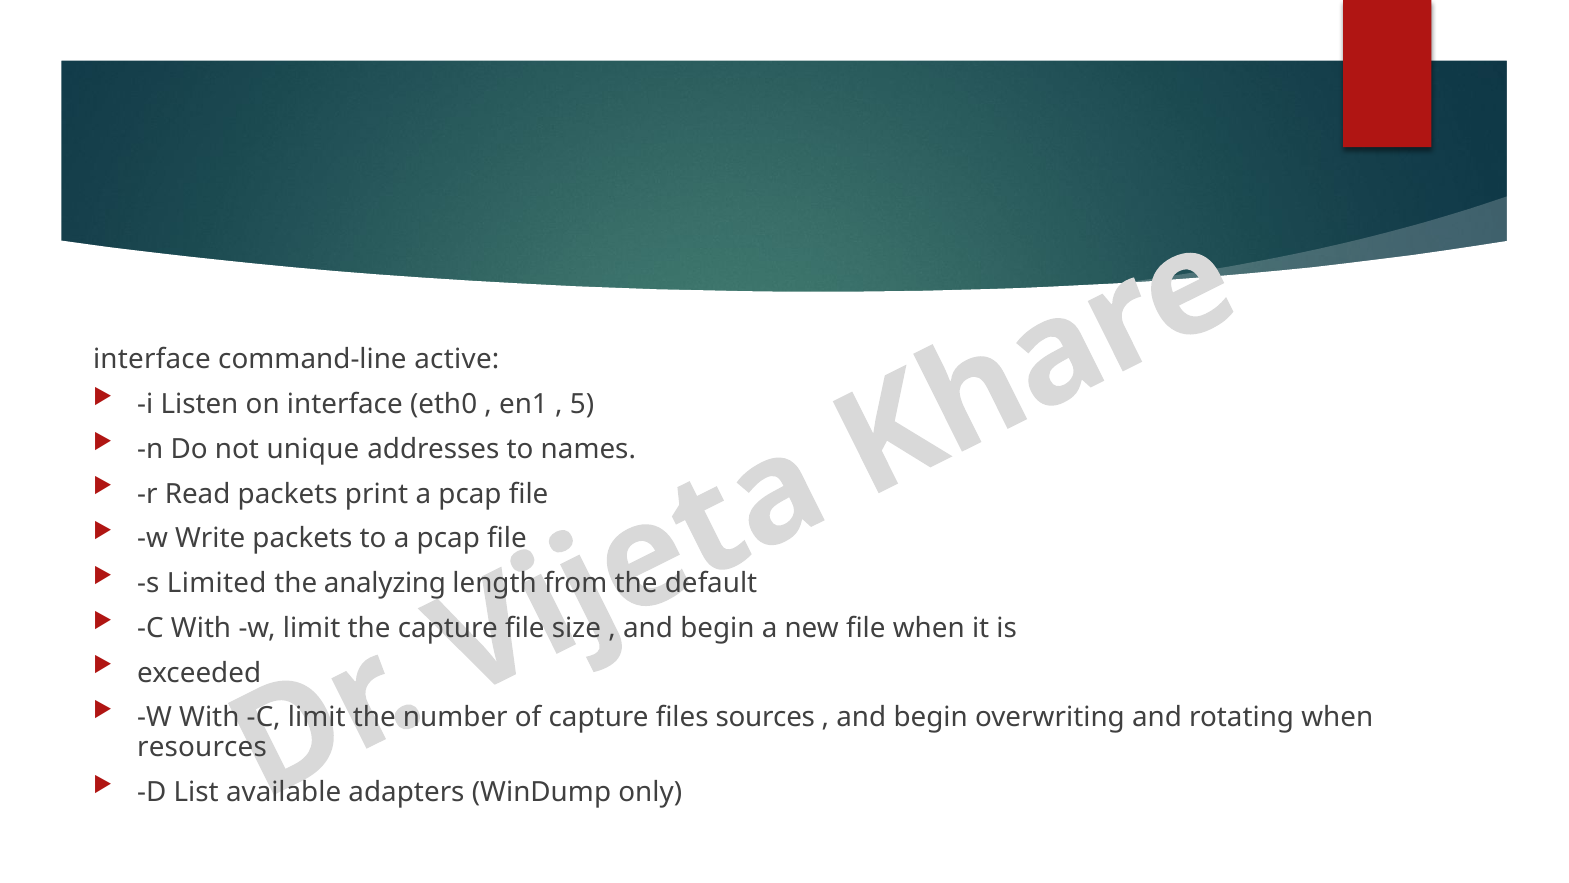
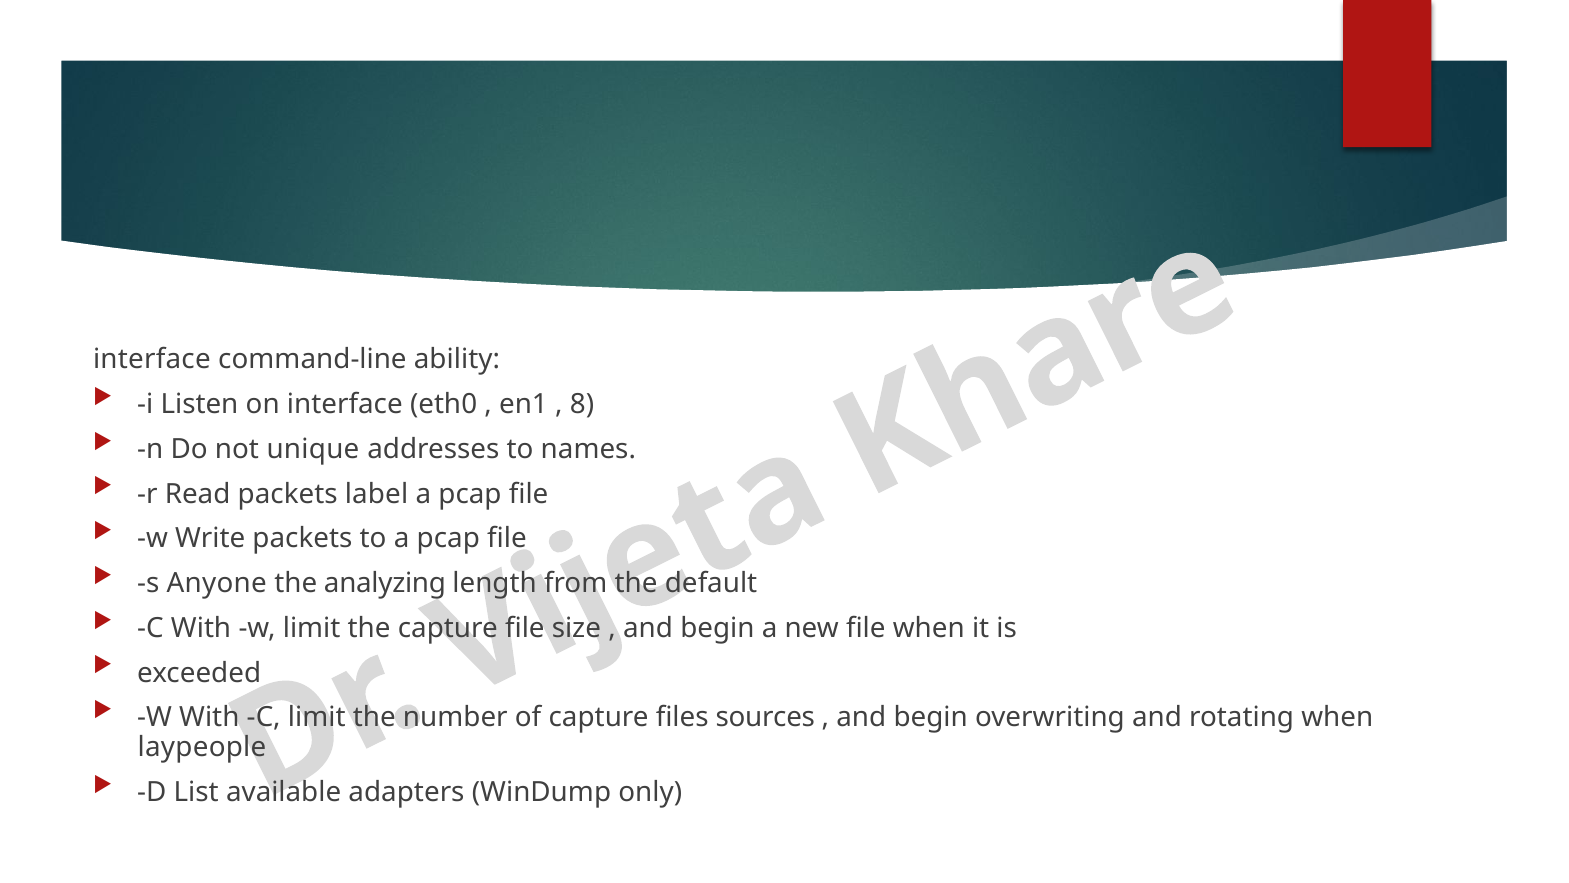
active: active -> ability
5: 5 -> 8
print: print -> label
Limited: Limited -> Anyone
resources: resources -> laypeople
